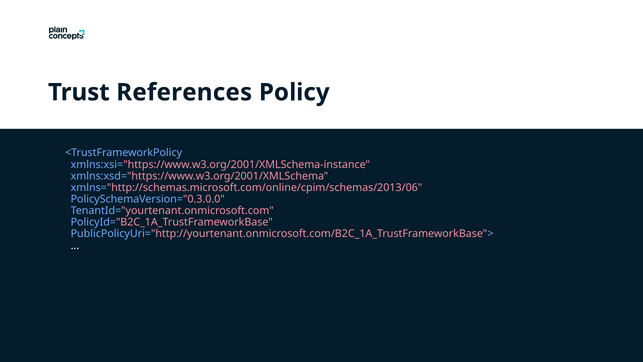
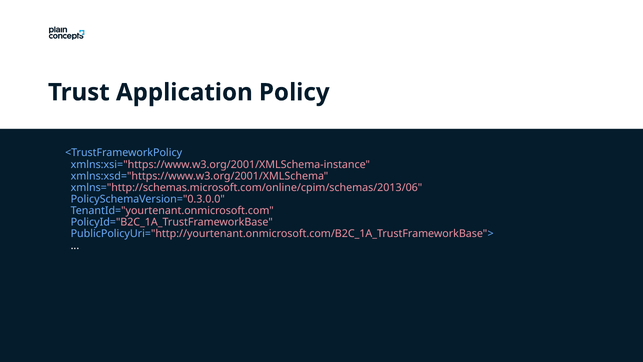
References: References -> Application
